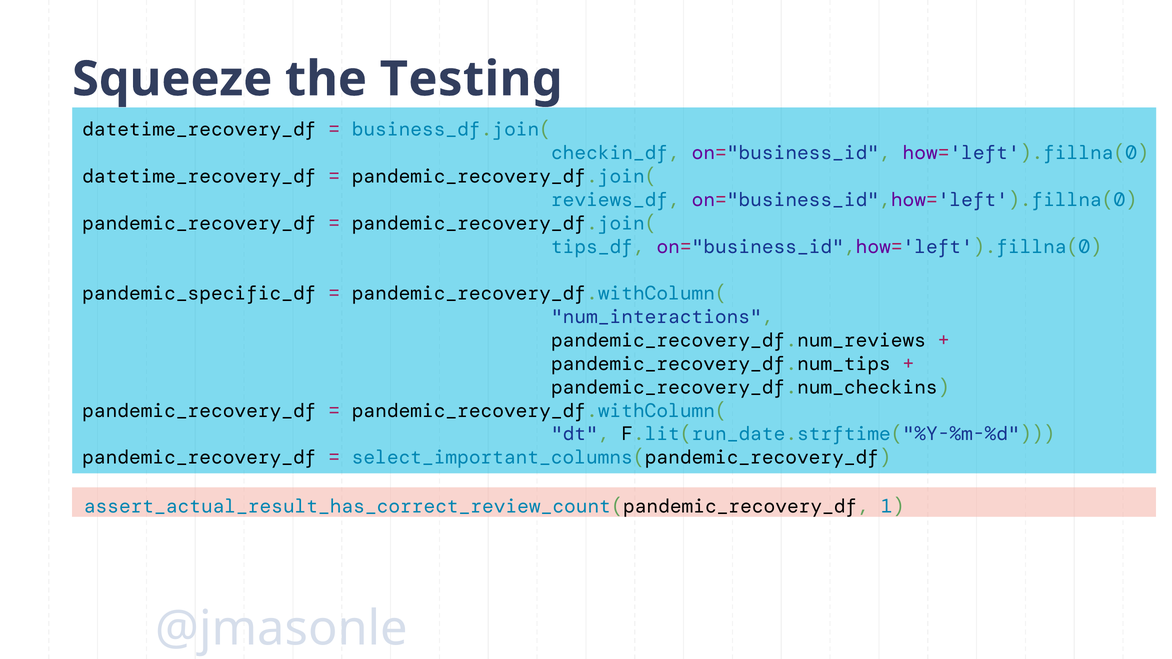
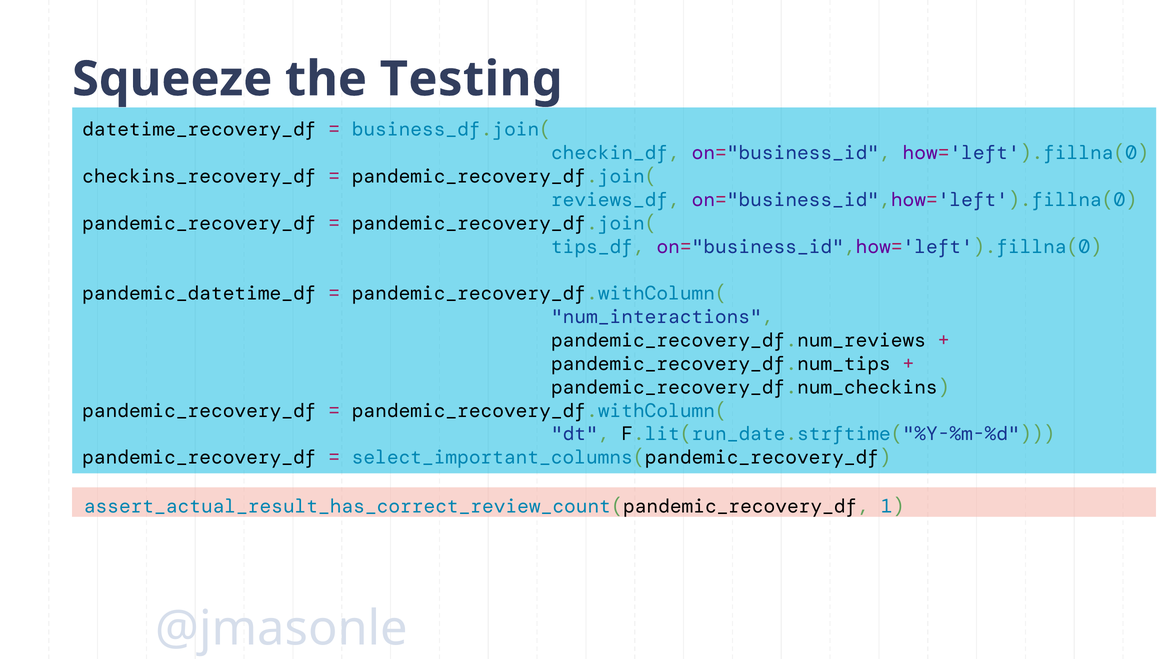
datetime_recovery_df at (199, 176): datetime_recovery_df -> checkins_recovery_df
pandemic_specific_df: pandemic_specific_df -> pandemic_datetime_df
